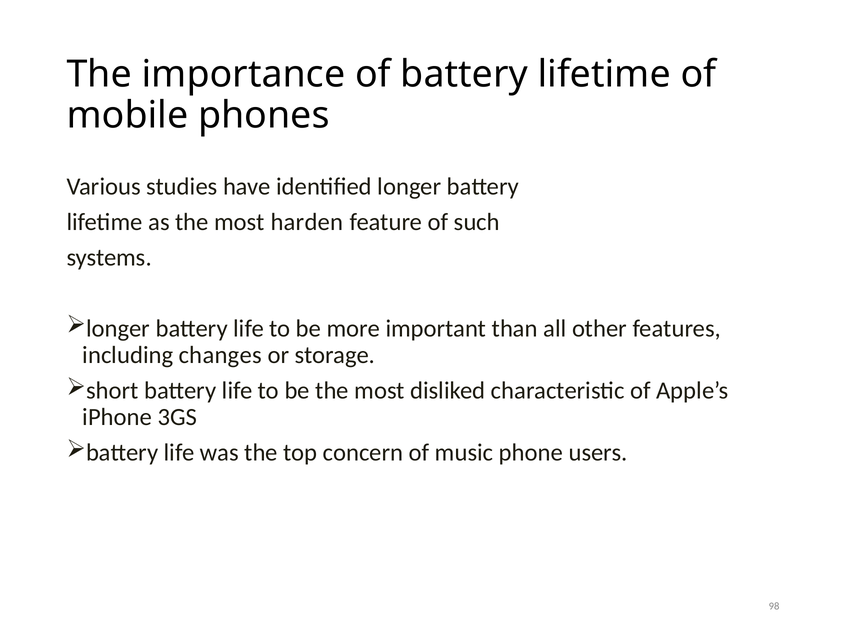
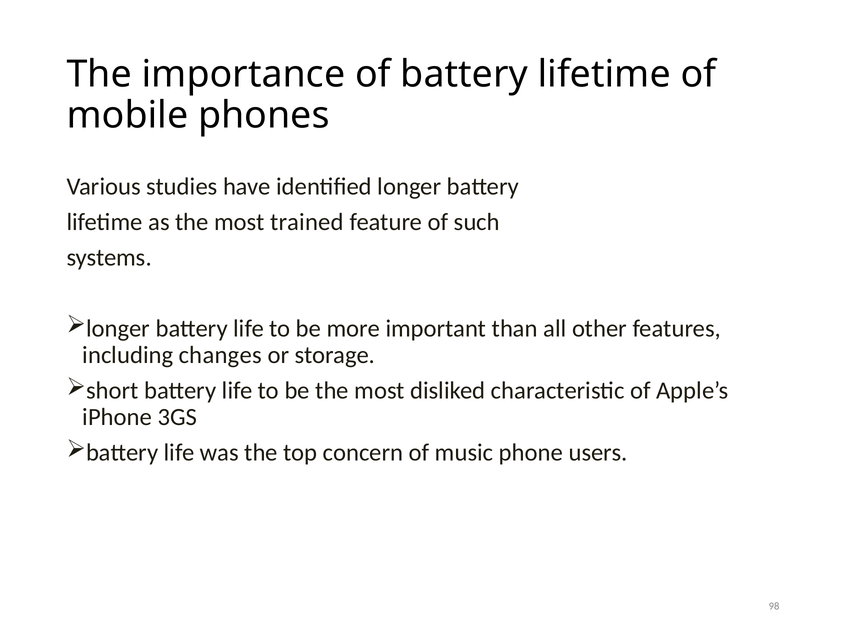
harden: harden -> trained
